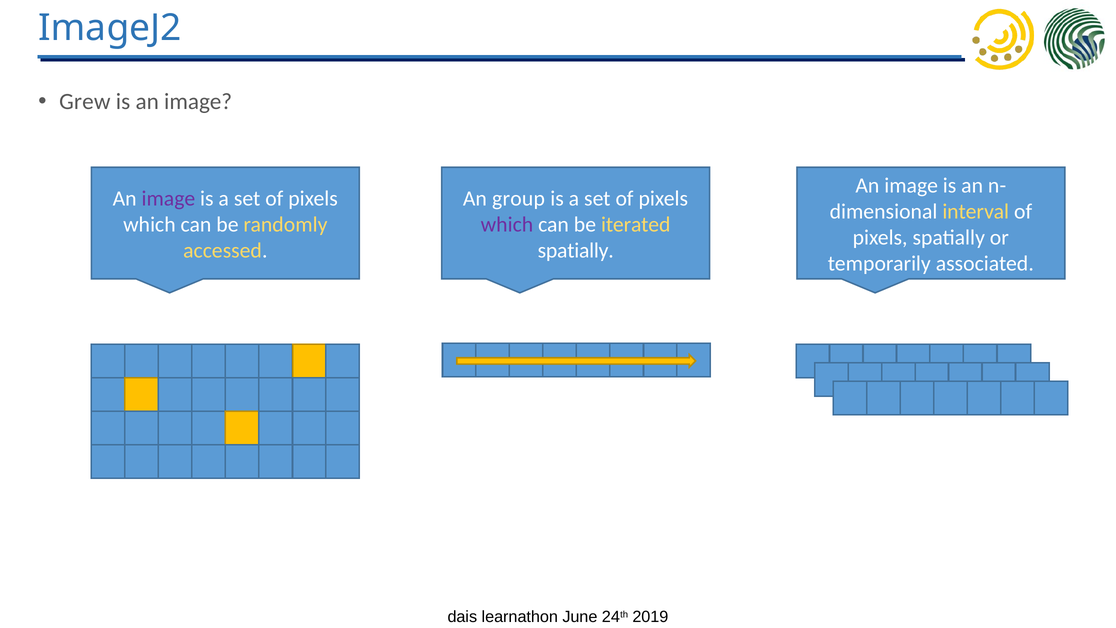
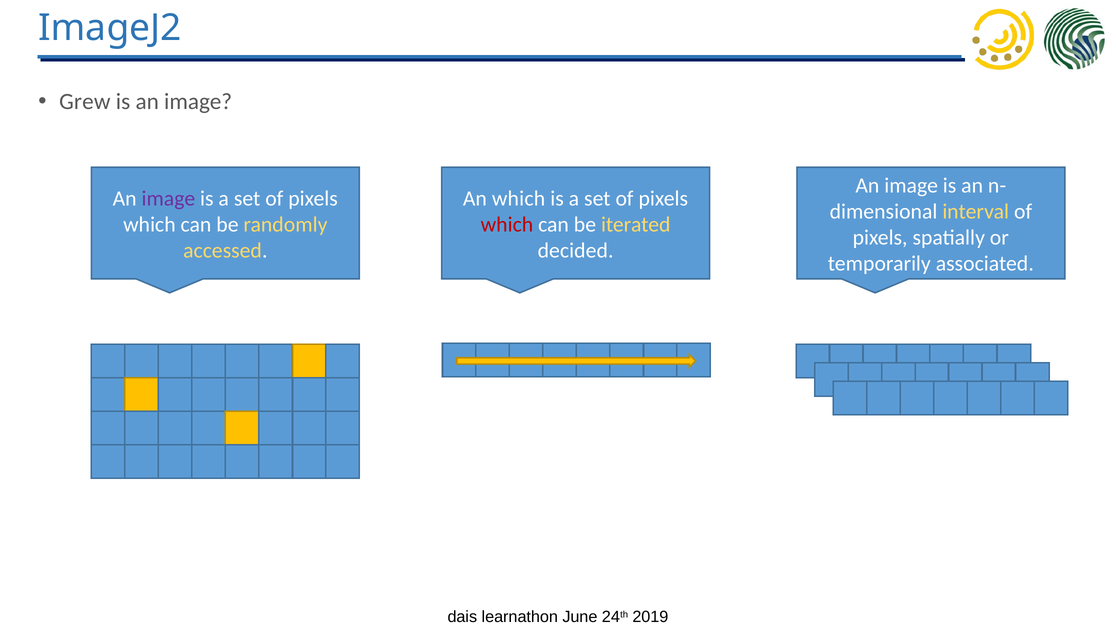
An group: group -> which
which at (507, 224) colour: purple -> red
spatially at (576, 251): spatially -> decided
